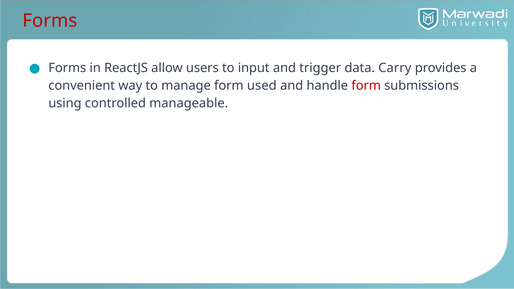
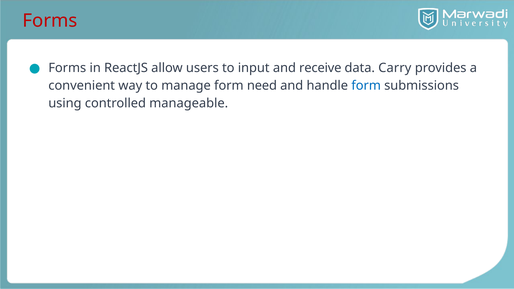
trigger: trigger -> receive
used: used -> need
form at (366, 86) colour: red -> blue
